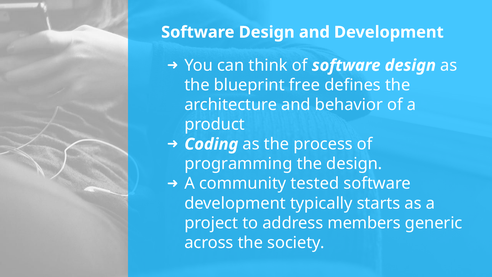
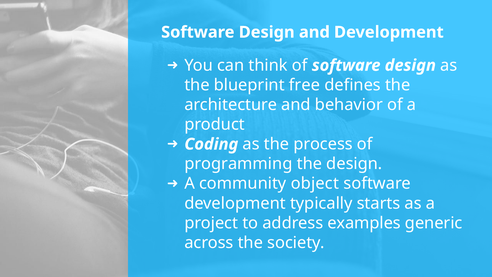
tested: tested -> object
members: members -> examples
